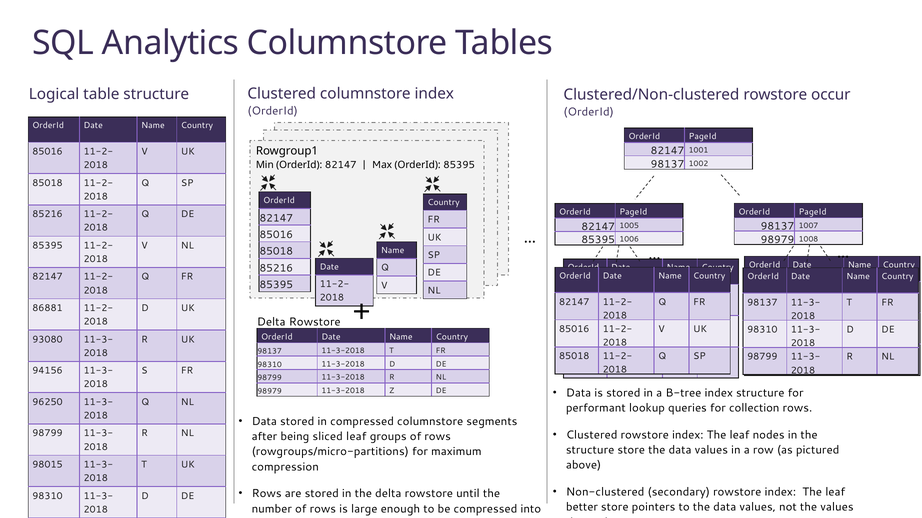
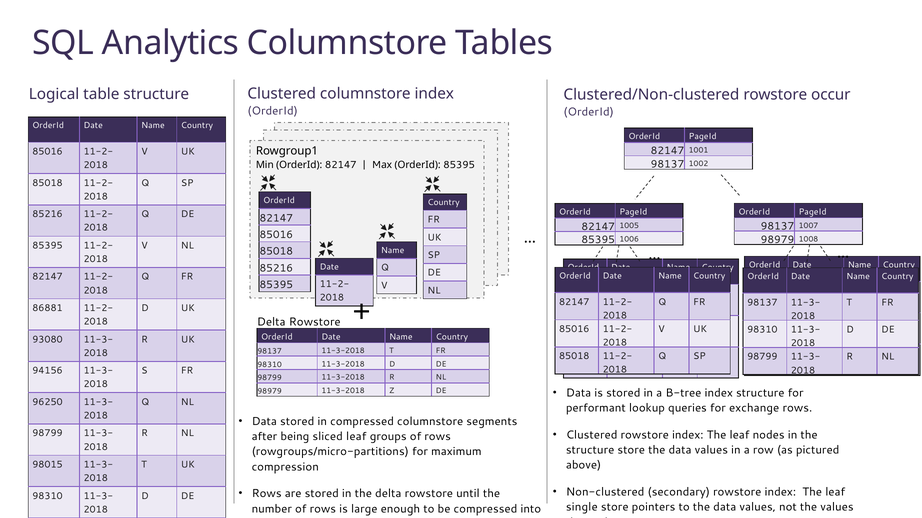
collection: collection -> exchange
better: better -> single
